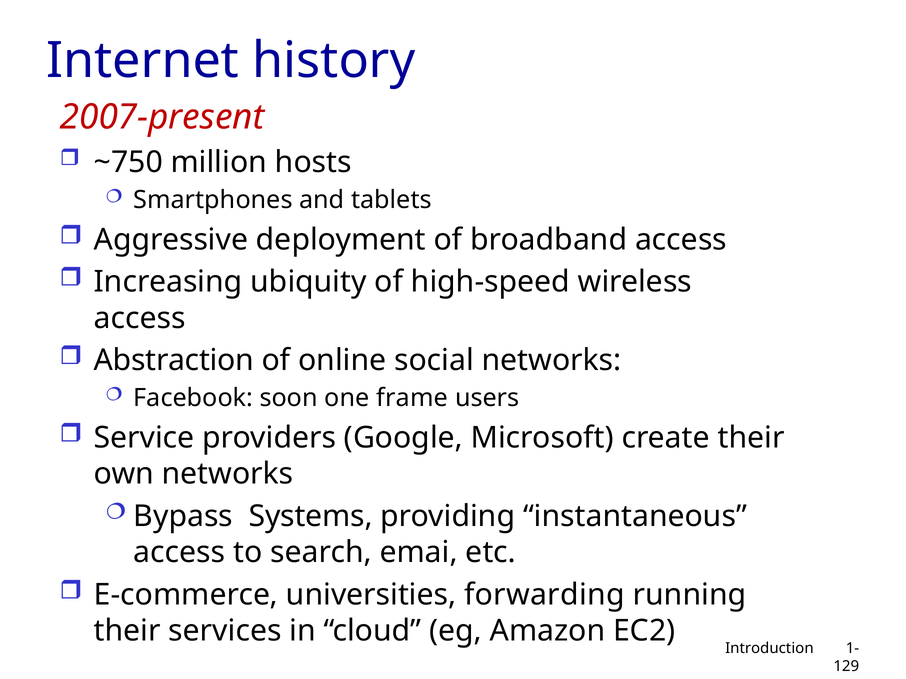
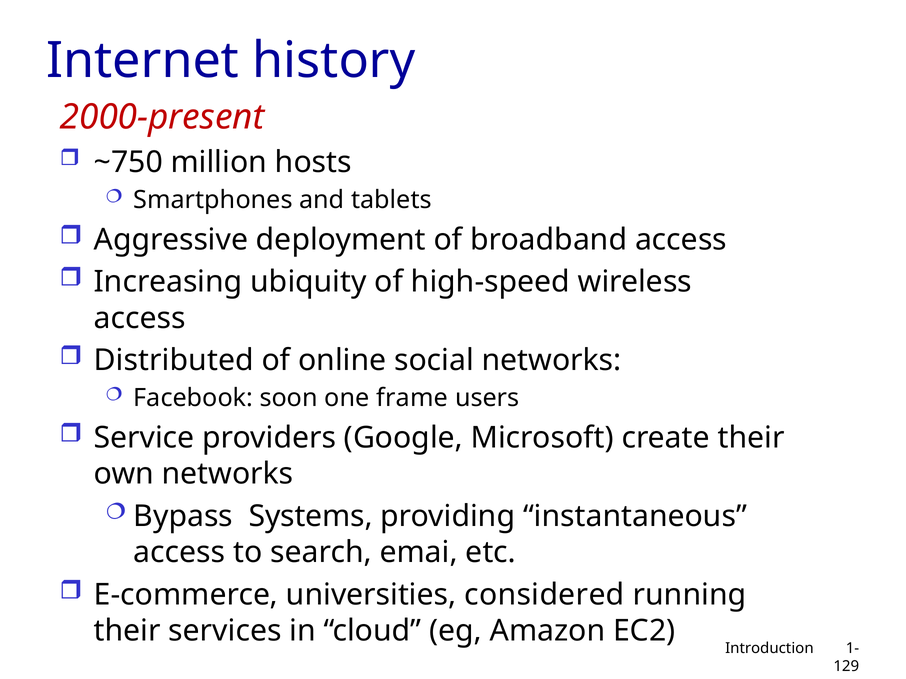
2007-present: 2007-present -> 2000-present
Abstraction: Abstraction -> Distributed
forwarding: forwarding -> considered
